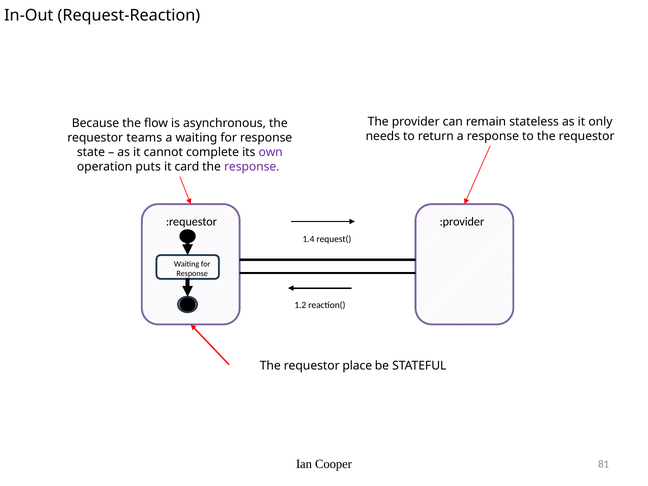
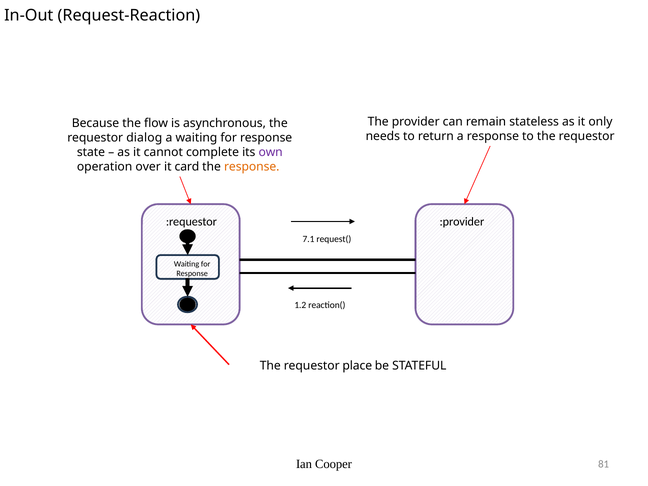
teams: teams -> dialog
puts: puts -> over
response at (252, 167) colour: purple -> orange
1.4: 1.4 -> 7.1
